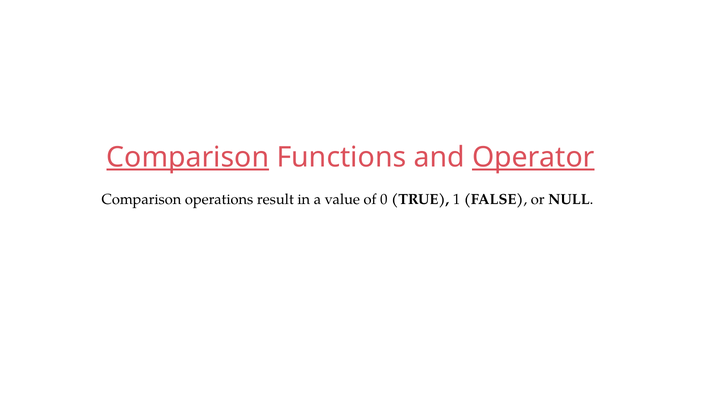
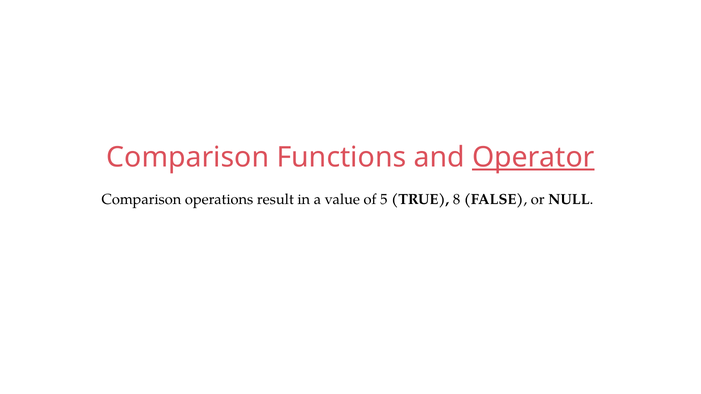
Comparison at (188, 157) underline: present -> none
0: 0 -> 5
1: 1 -> 8
